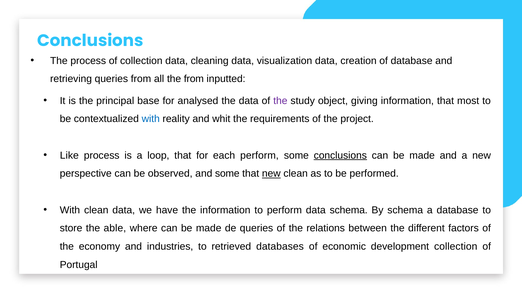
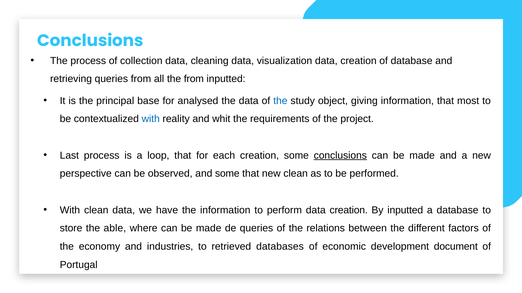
the at (280, 101) colour: purple -> blue
Like: Like -> Last
each perform: perform -> creation
new at (271, 174) underline: present -> none
perform data schema: schema -> creation
By schema: schema -> inputted
development collection: collection -> document
